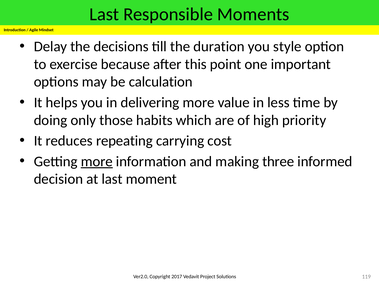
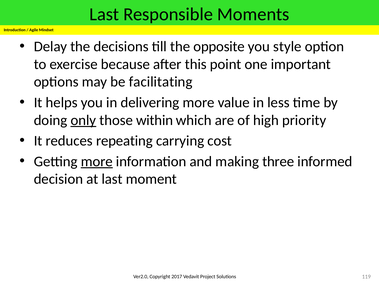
duration: duration -> opposite
calculation: calculation -> facilitating
only underline: none -> present
habits: habits -> within
